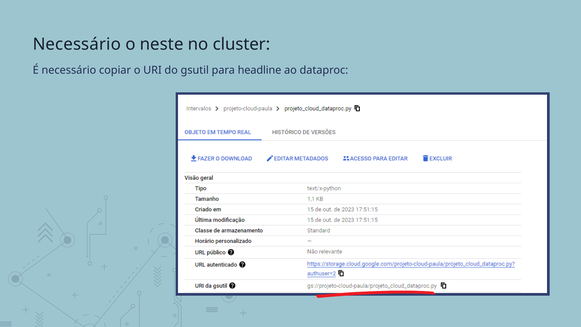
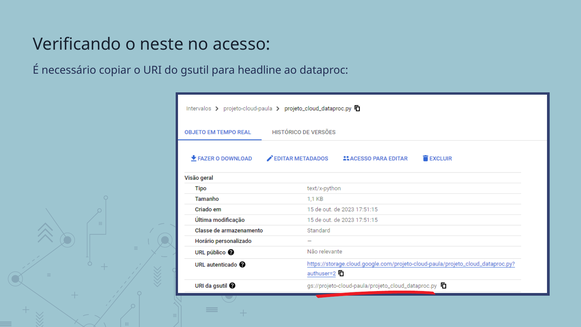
Necessário at (77, 44): Necessário -> Verificando
cluster: cluster -> acesso
